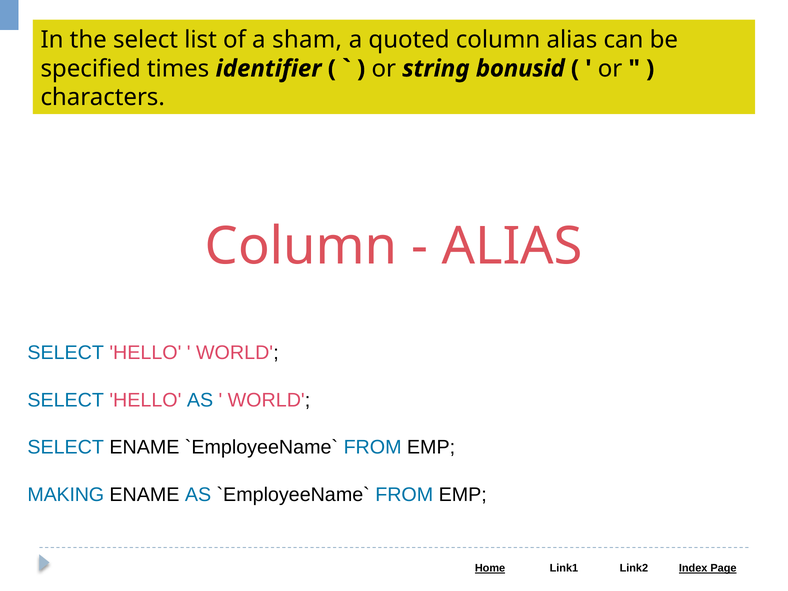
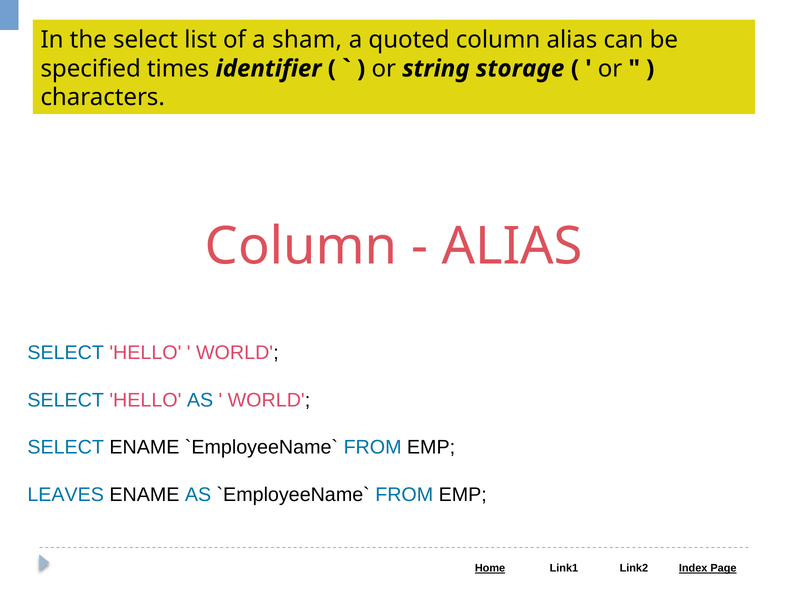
bonusid: bonusid -> storage
MAKING: MAKING -> LEAVES
